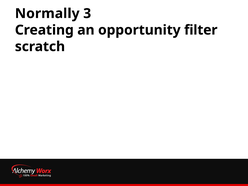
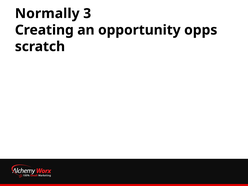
filter: filter -> opps
